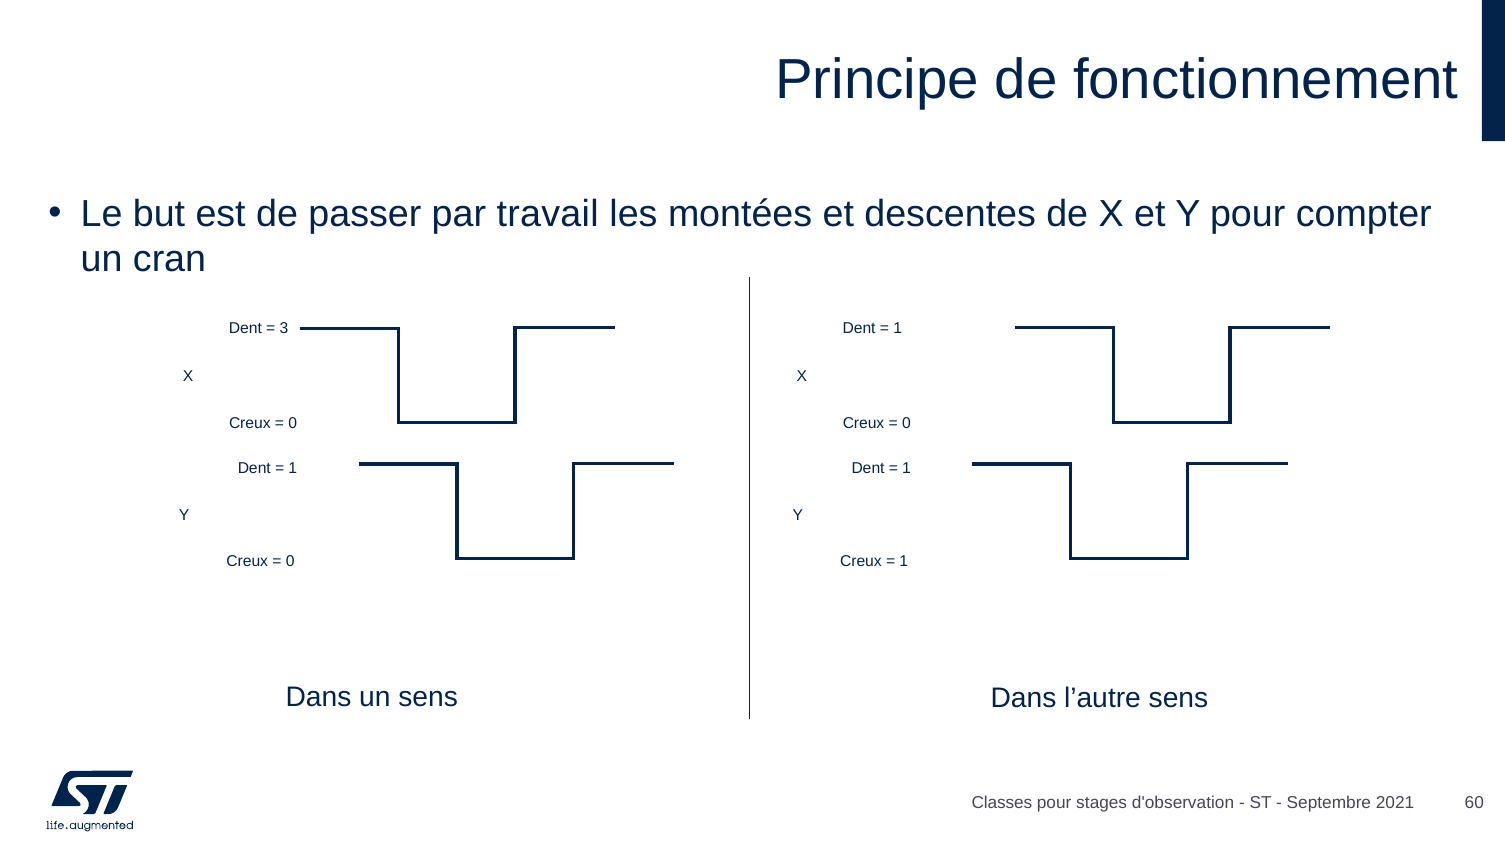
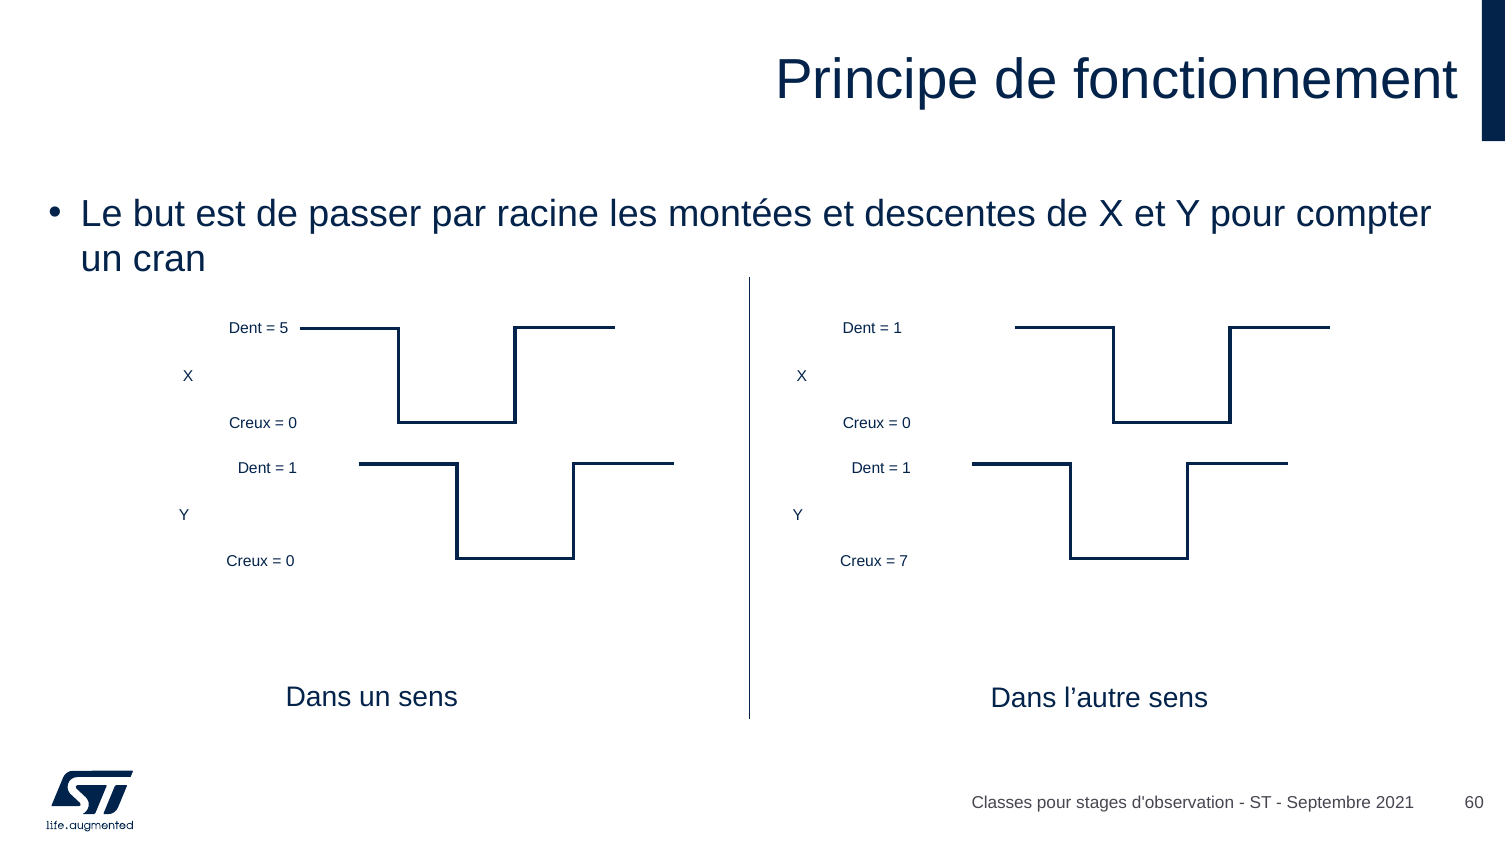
travail: travail -> racine
3: 3 -> 5
1 at (904, 561): 1 -> 7
